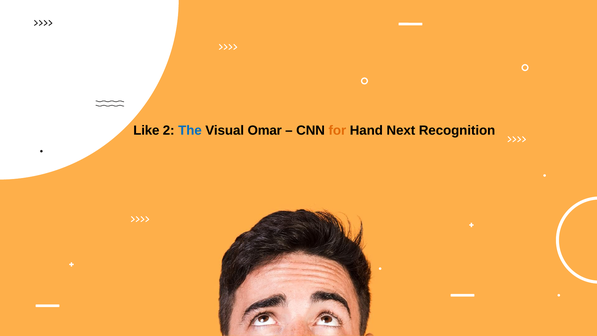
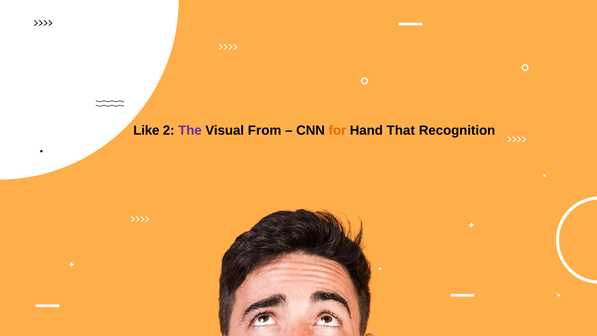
The colour: blue -> purple
Omar: Omar -> From
Next: Next -> That
